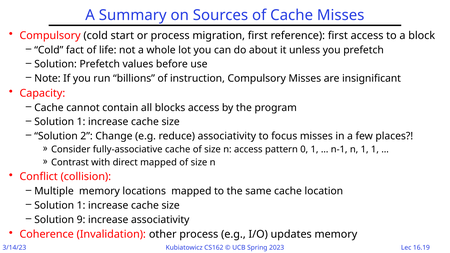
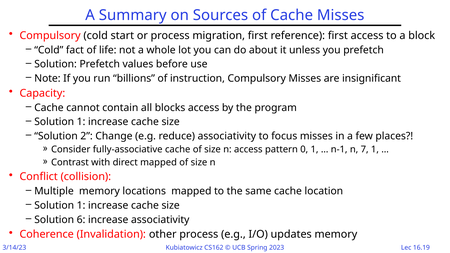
n 1: 1 -> 7
9: 9 -> 6
